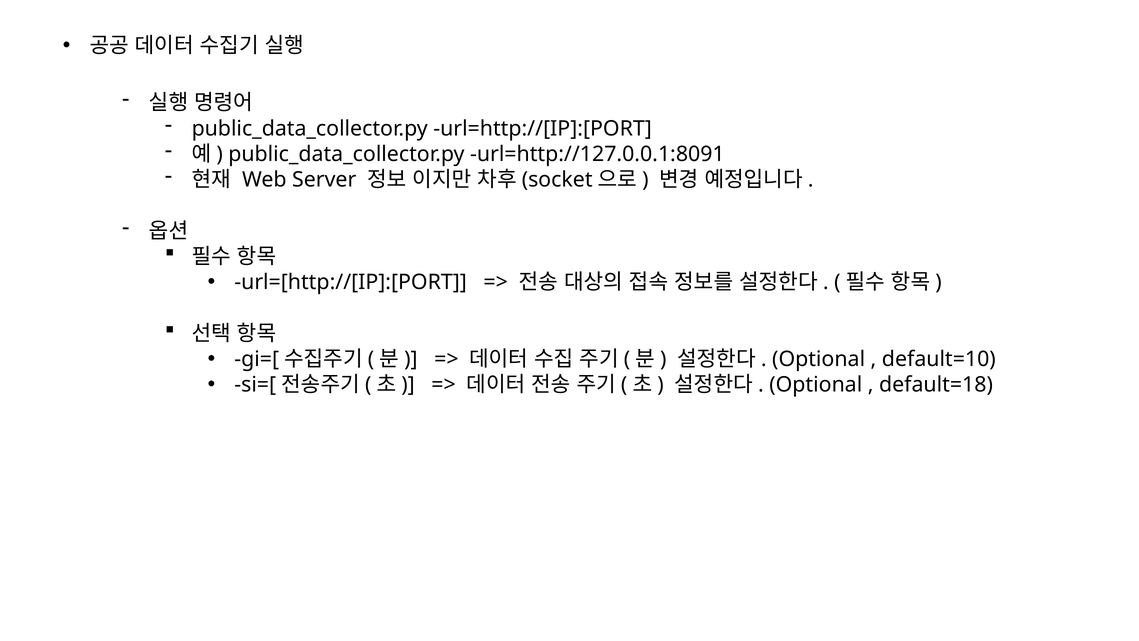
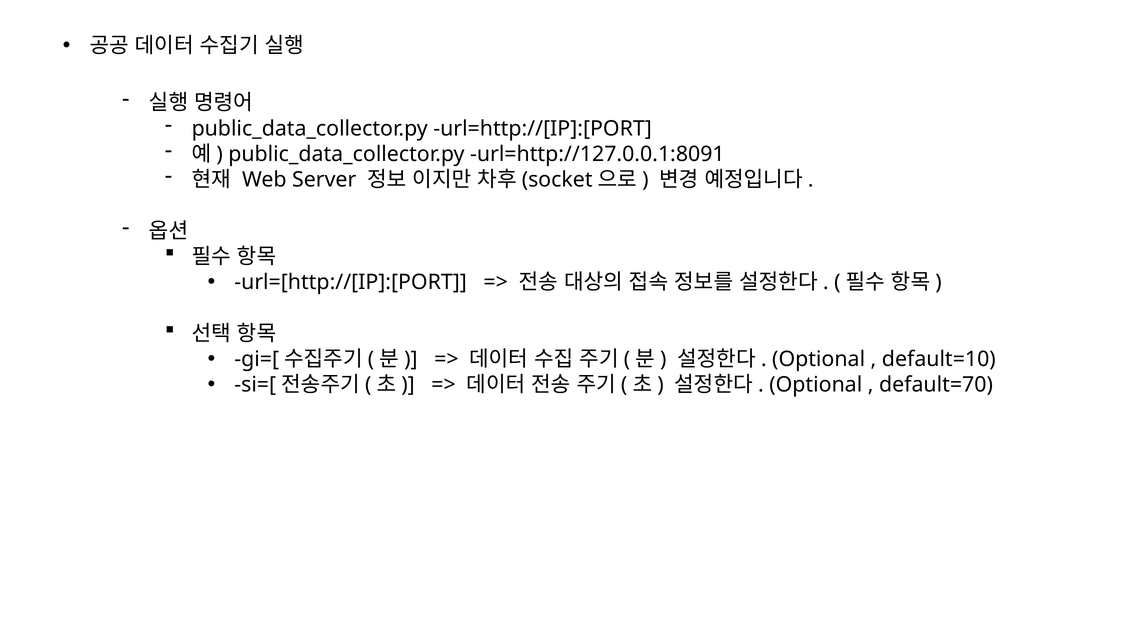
default=18: default=18 -> default=70
